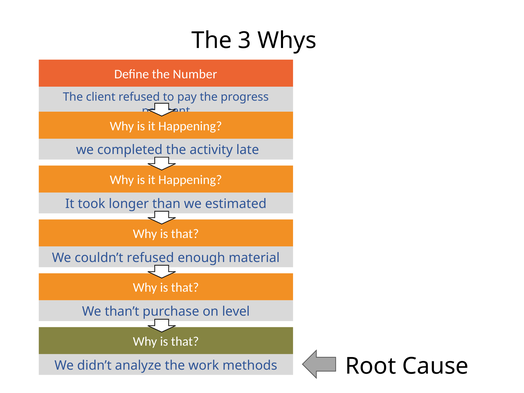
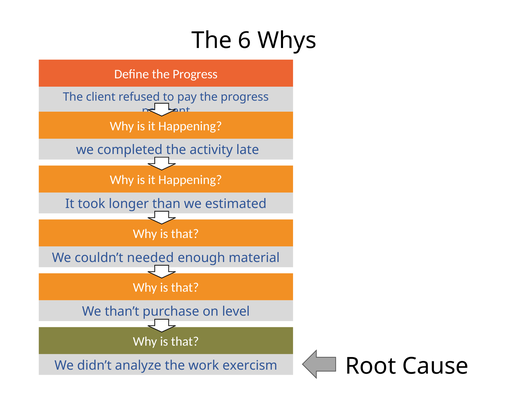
3: 3 -> 6
Define the Number: Number -> Progress
couldn’t refused: refused -> needed
methods: methods -> exercism
